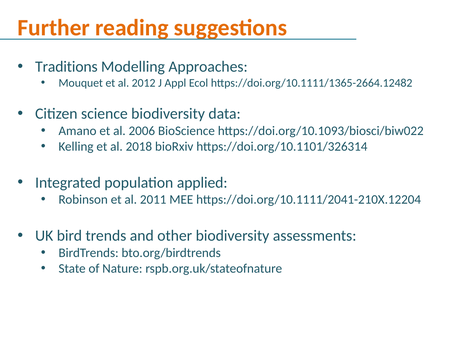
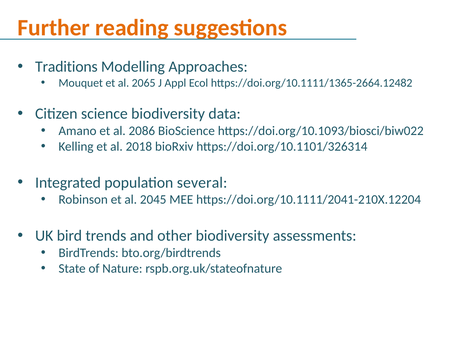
2012: 2012 -> 2065
2006: 2006 -> 2086
applied: applied -> several
2011: 2011 -> 2045
